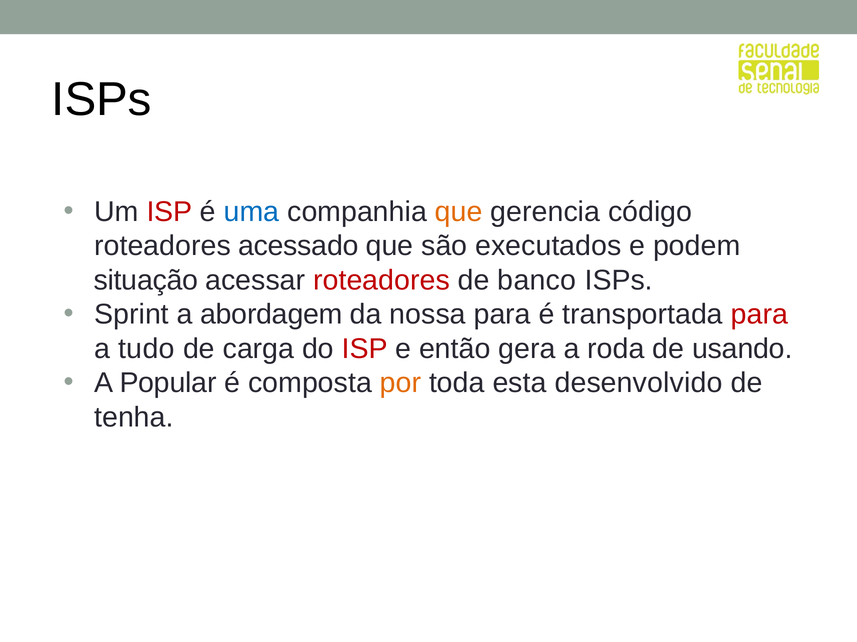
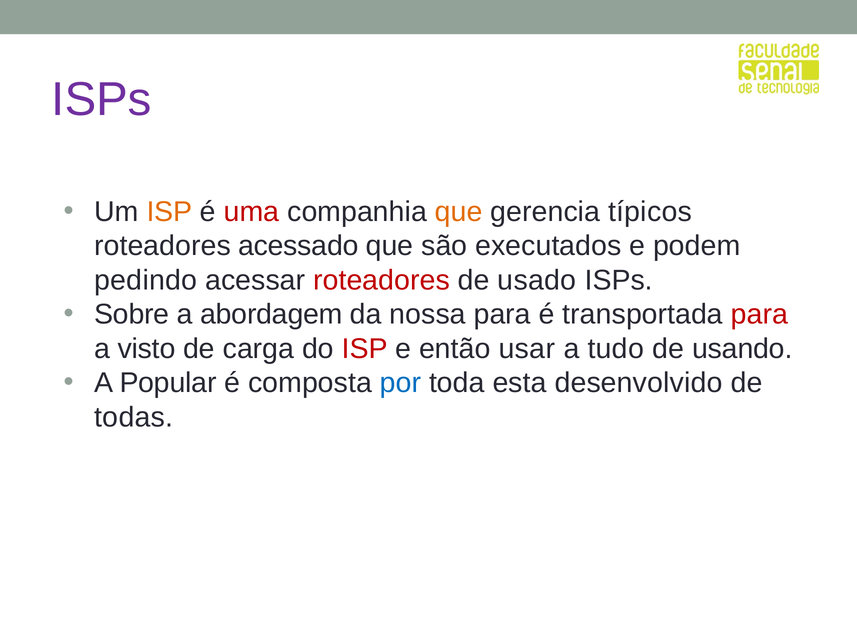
ISPs at (102, 100) colour: black -> purple
ISP at (170, 212) colour: red -> orange
uma colour: blue -> red
código: código -> típicos
situação: situação -> pedindo
banco: banco -> usado
Sprint: Sprint -> Sobre
tudo: tudo -> visto
gera: gera -> usar
roda: roda -> tudo
por colour: orange -> blue
tenha: tenha -> todas
